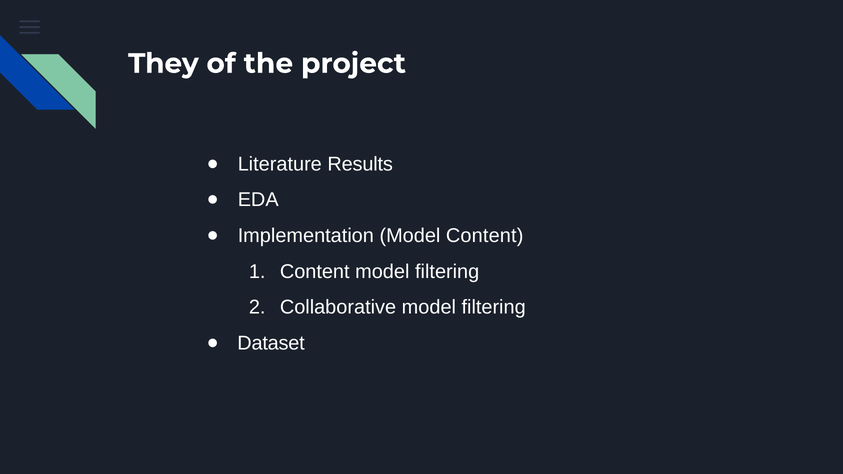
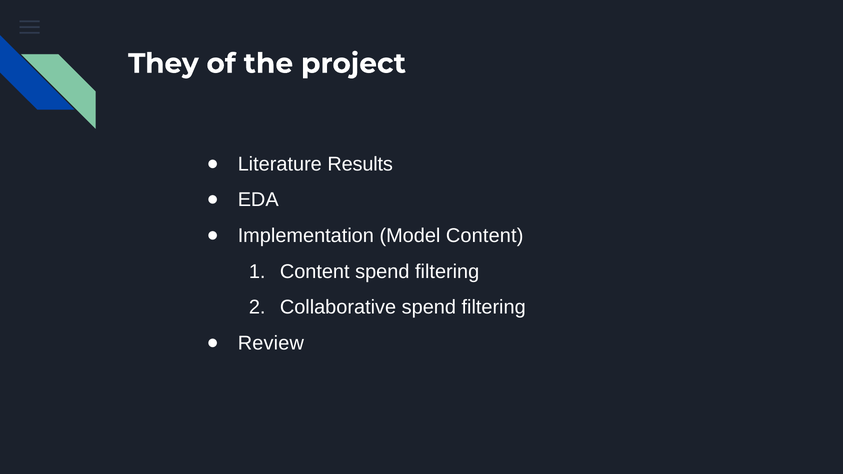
Content model: model -> spend
Collaborative model: model -> spend
Dataset: Dataset -> Review
